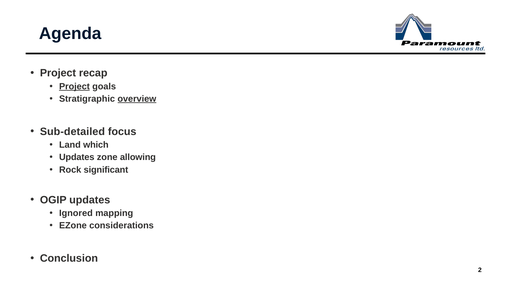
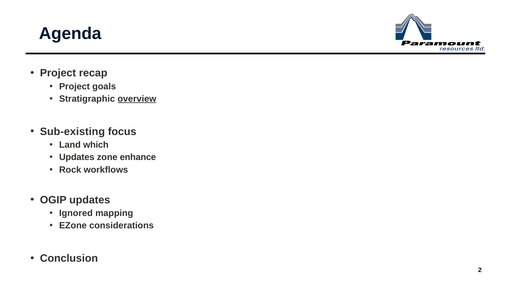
Project at (74, 87) underline: present -> none
Sub-detailed: Sub-detailed -> Sub-existing
allowing: allowing -> enhance
significant: significant -> workflows
